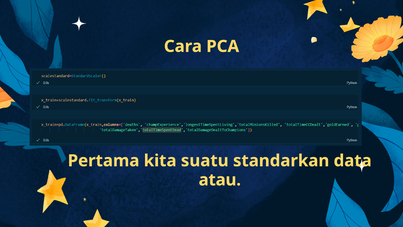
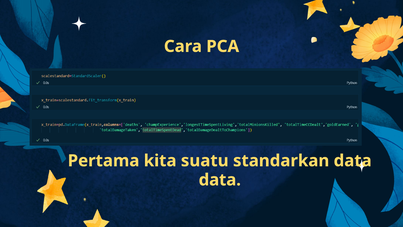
atau at (220, 180): atau -> data
